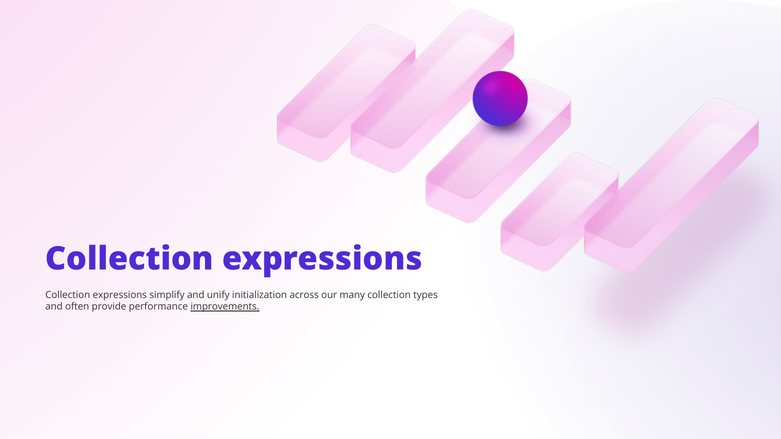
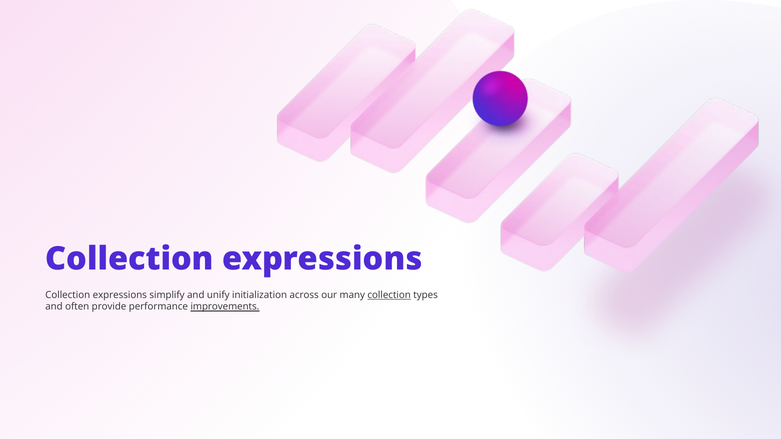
collection at (389, 295) underline: none -> present
